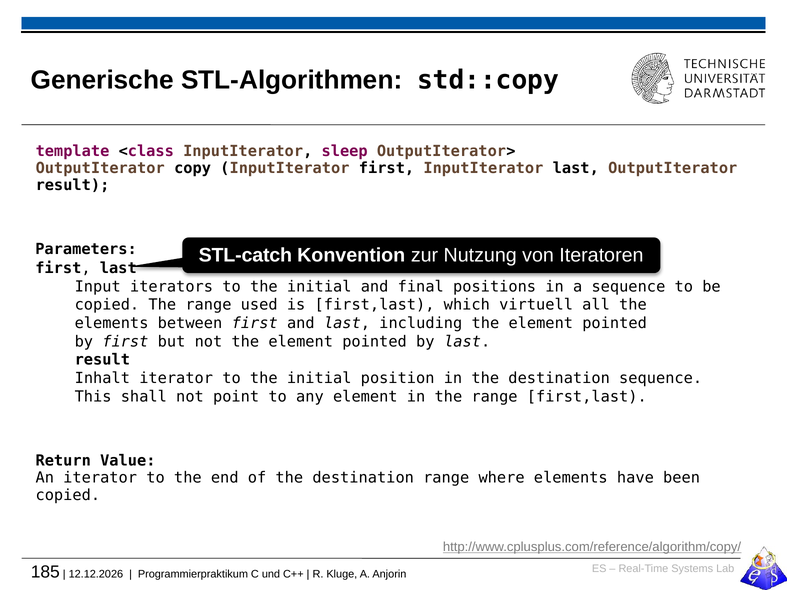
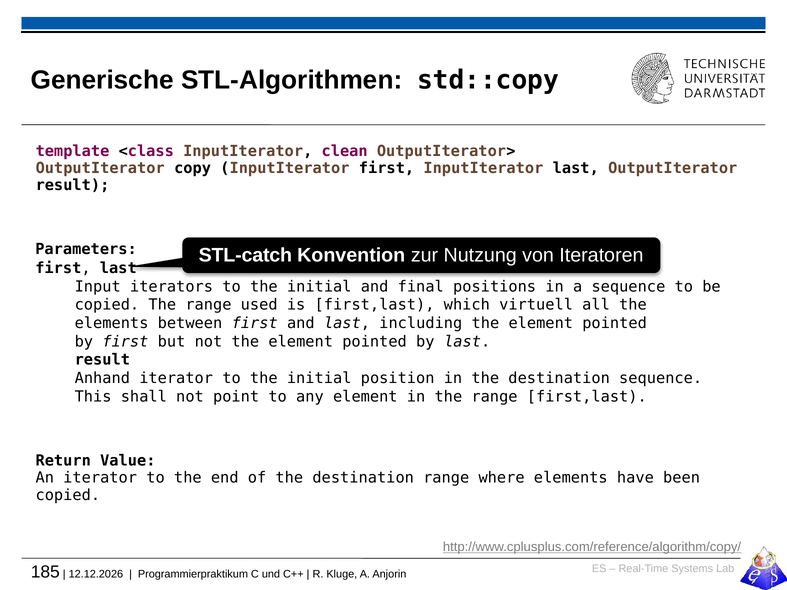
sleep: sleep -> clean
Inhalt: Inhalt -> Anhand
